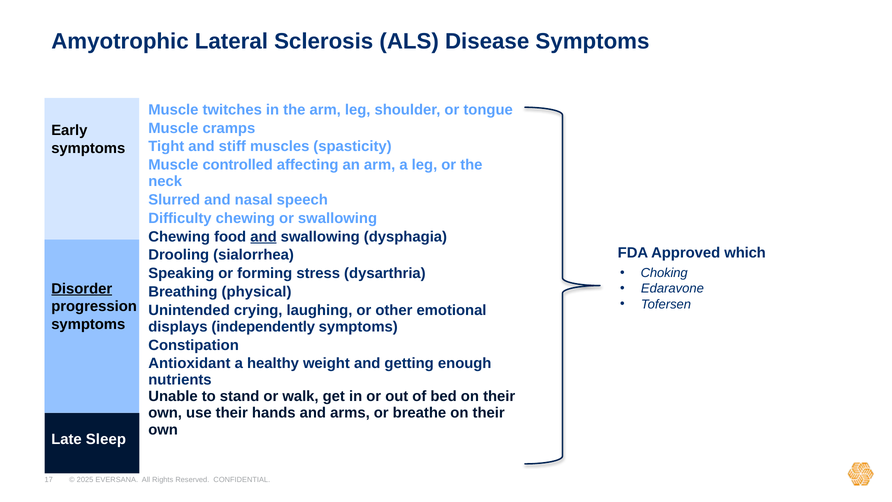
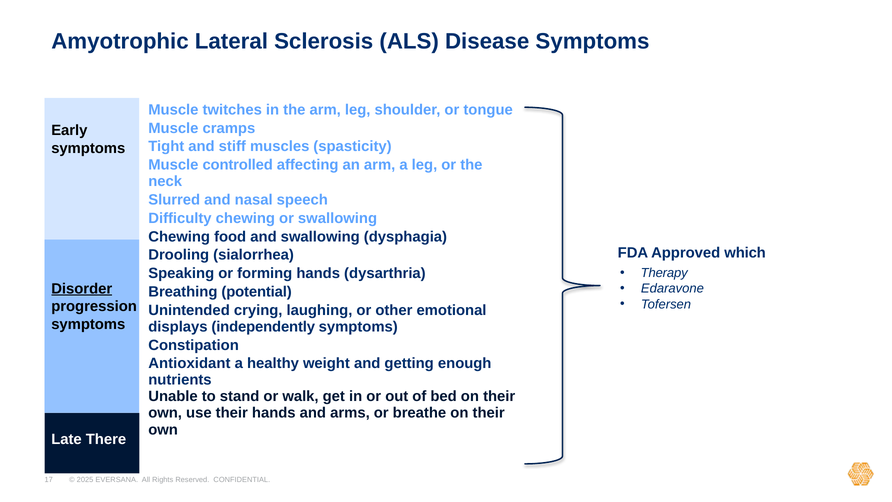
and at (264, 237) underline: present -> none
Choking: Choking -> Therapy
forming stress: stress -> hands
physical: physical -> potential
Sleep: Sleep -> There
